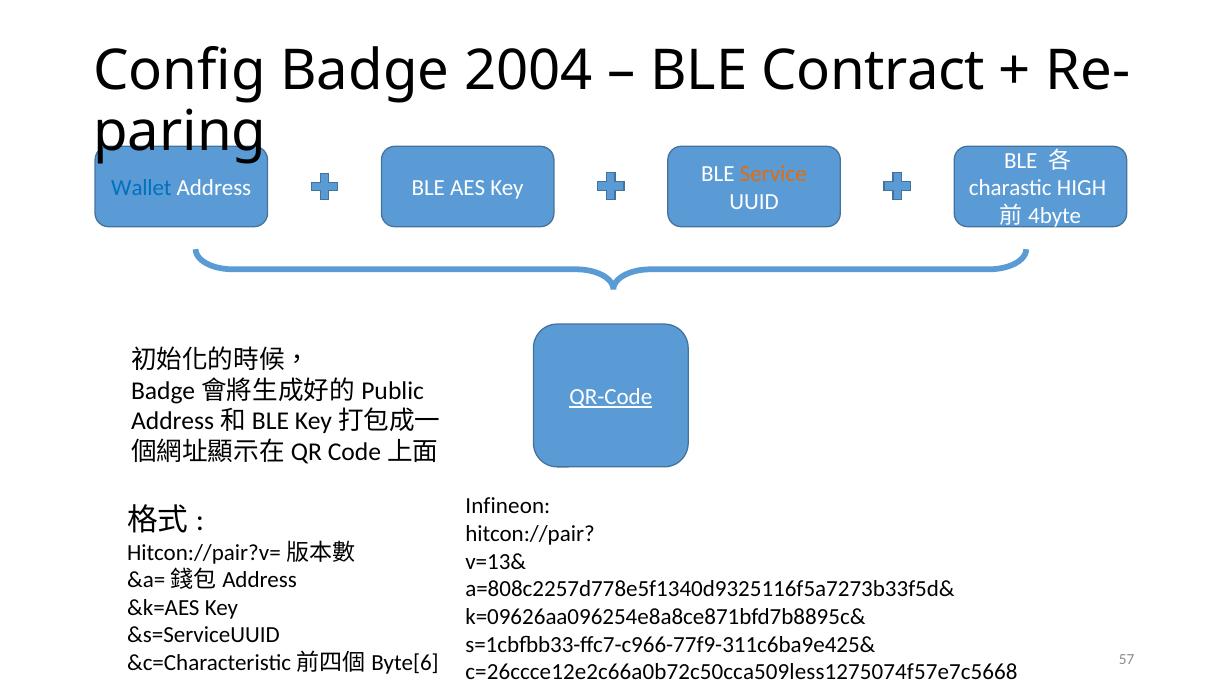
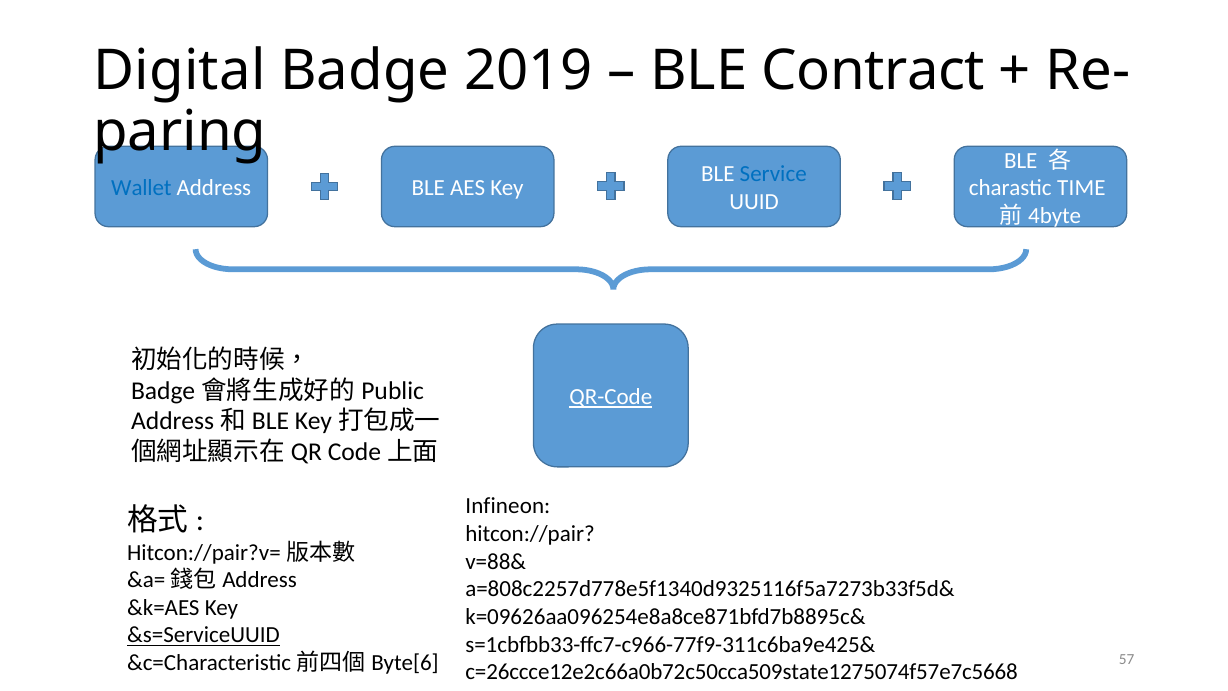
Config: Config -> Digital
2004: 2004 -> 2019
Service colour: orange -> blue
HIGH: HIGH -> TIME
v=13&: v=13& -> v=88&
&s=ServiceUUID underline: none -> present
c=26ccce12e2c66a0b72c50cca509less1275074f57e7c5668: c=26ccce12e2c66a0b72c50cca509less1275074f57e7c5668 -> c=26ccce12e2c66a0b72c50cca509state1275074f57e7c5668
